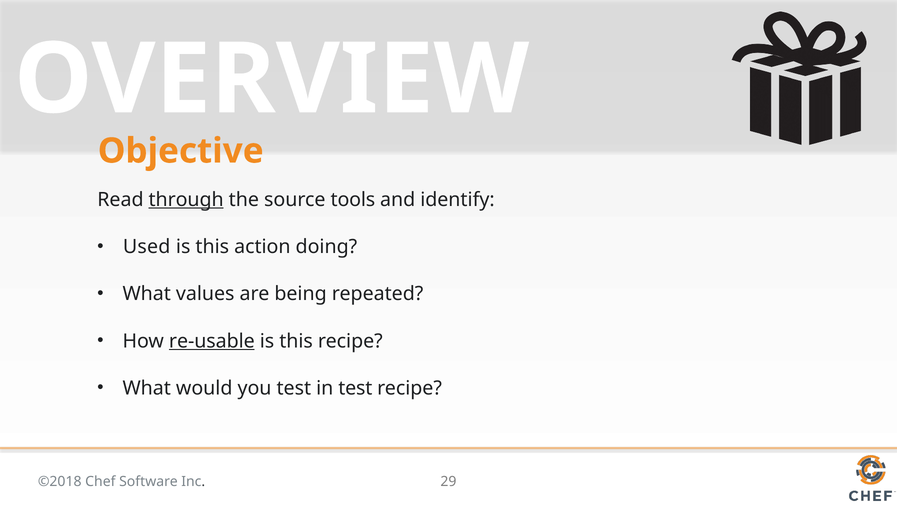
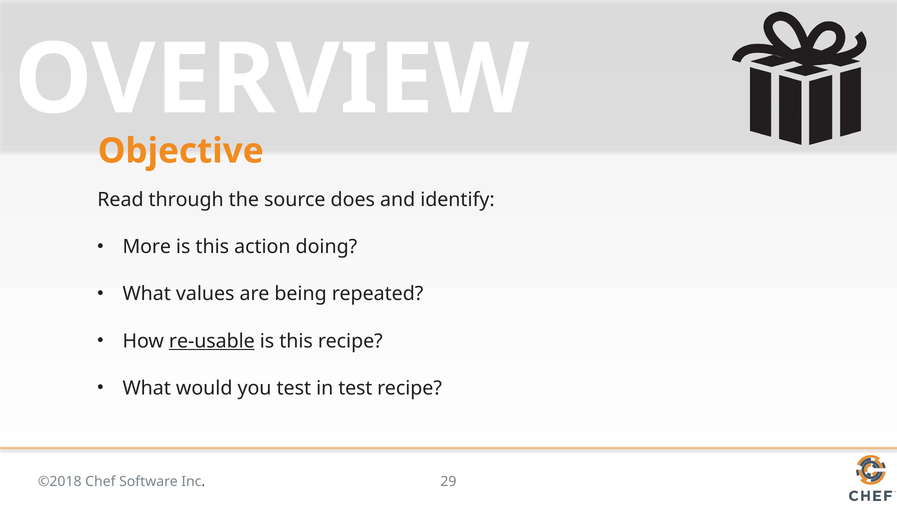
through underline: present -> none
tools: tools -> does
Used: Used -> More
